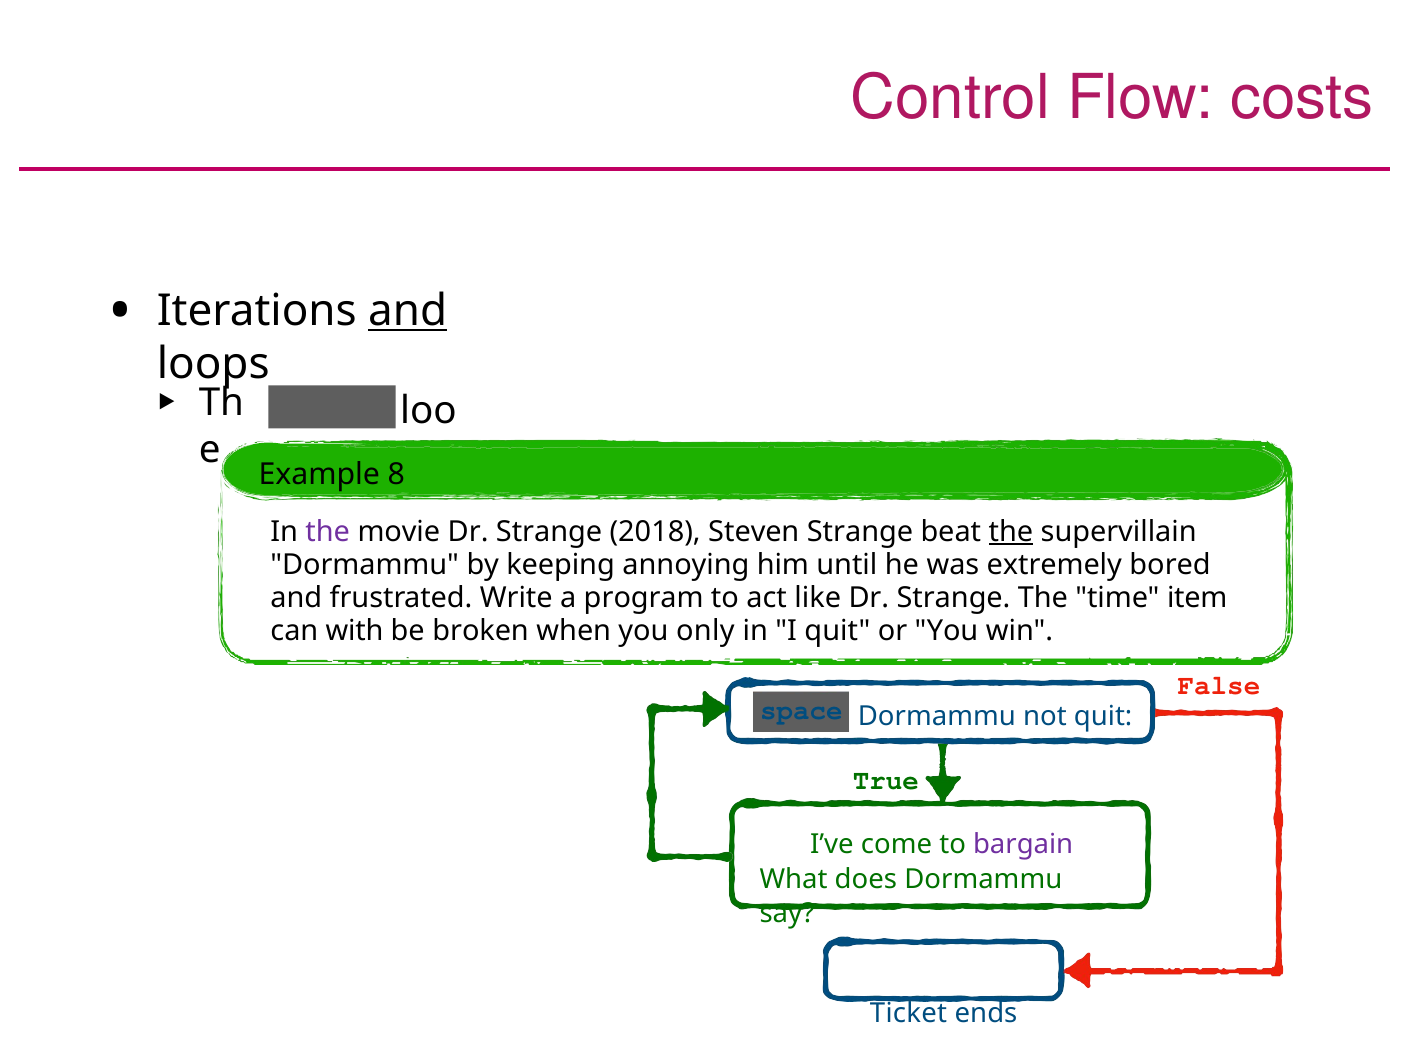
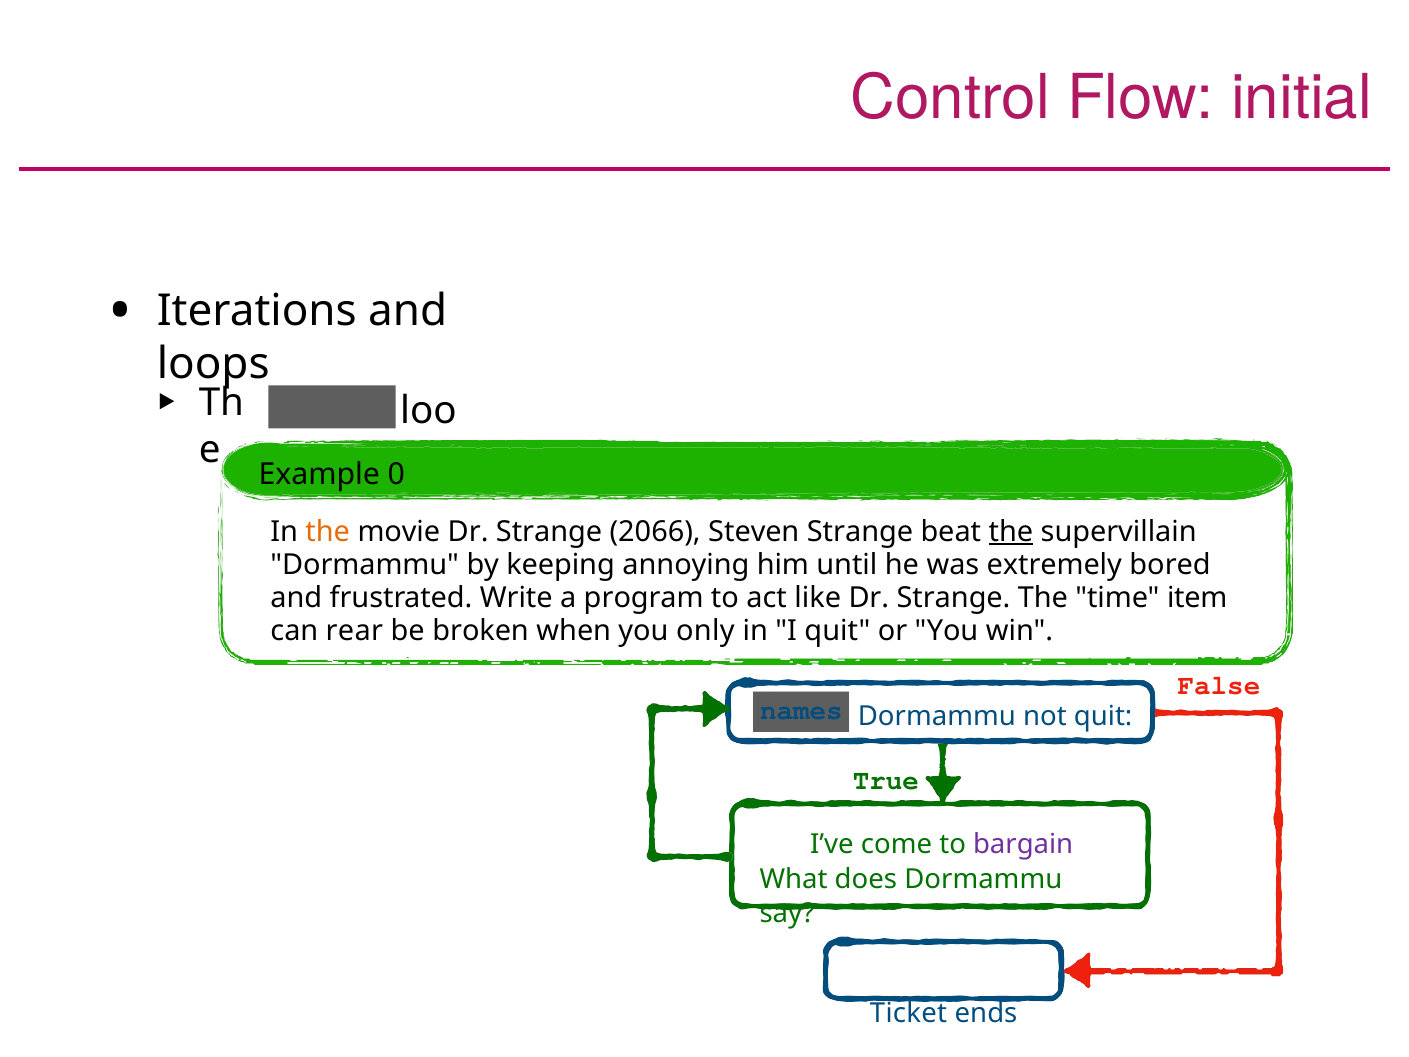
costs: costs -> initial
and at (408, 311) underline: present -> none
8: 8 -> 0
the at (328, 531) colour: purple -> orange
2018: 2018 -> 2066
with: with -> rear
space: space -> names
